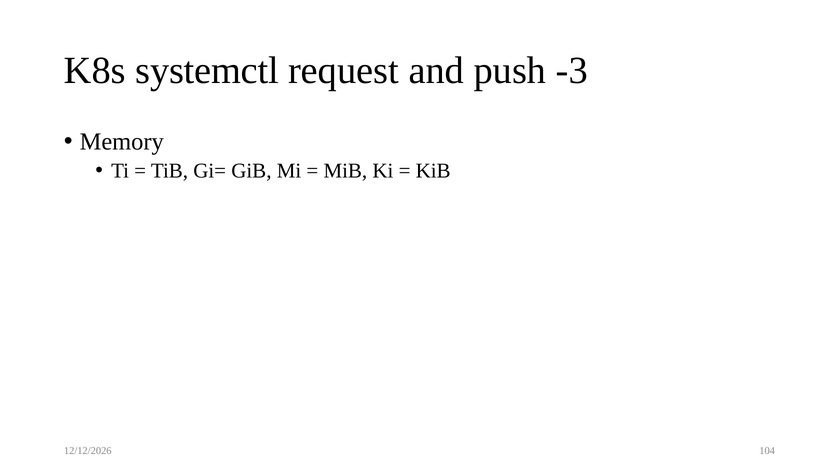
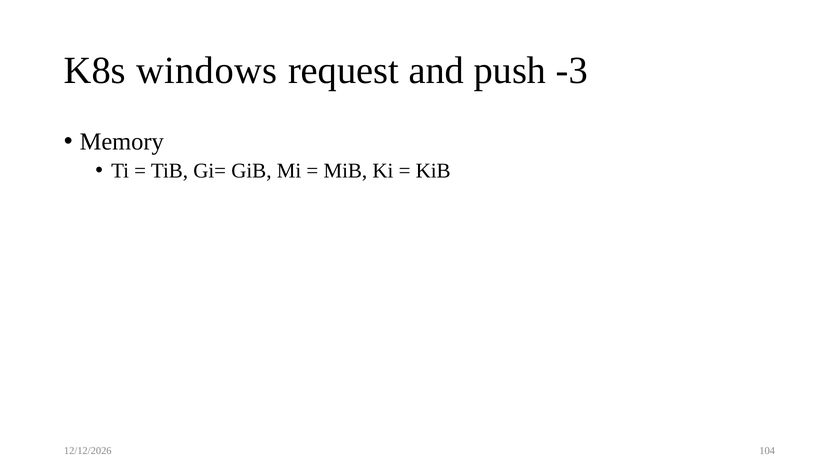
systemctl: systemctl -> windows
